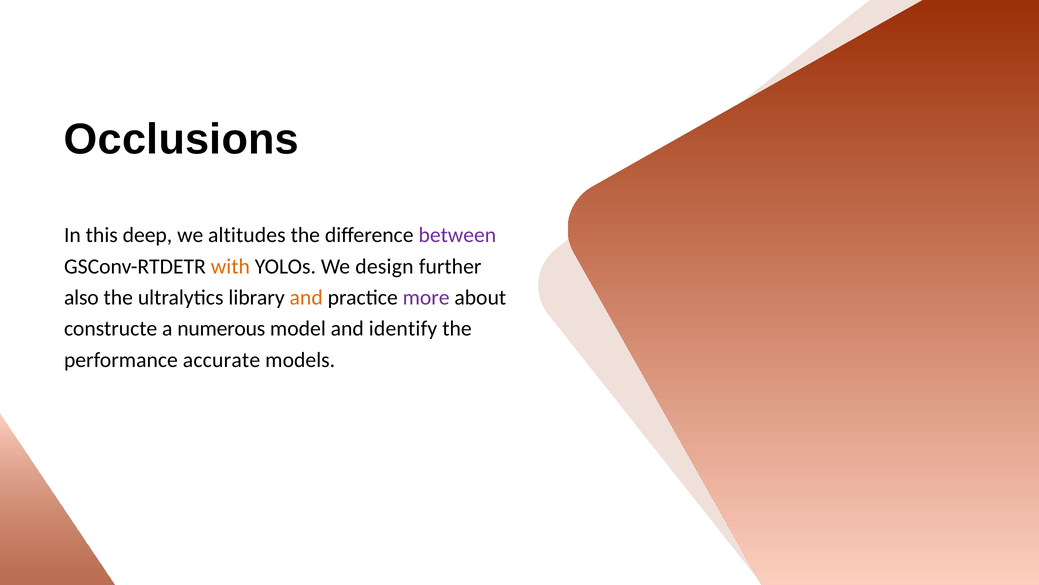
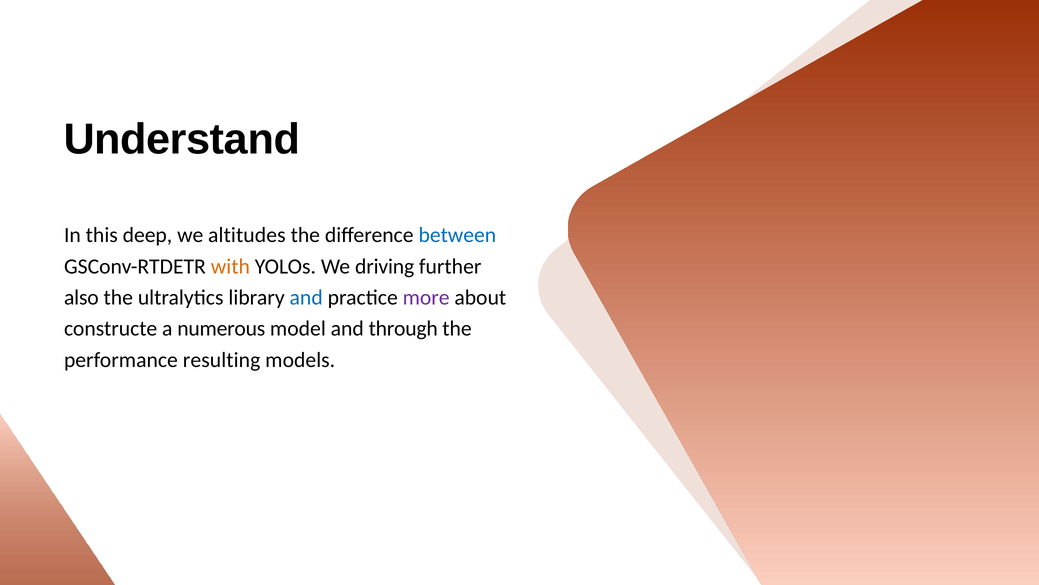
Occlusions: Occlusions -> Understand
between colour: purple -> blue
design: design -> driving
and at (306, 297) colour: orange -> blue
identify: identify -> through
accurate: accurate -> resulting
